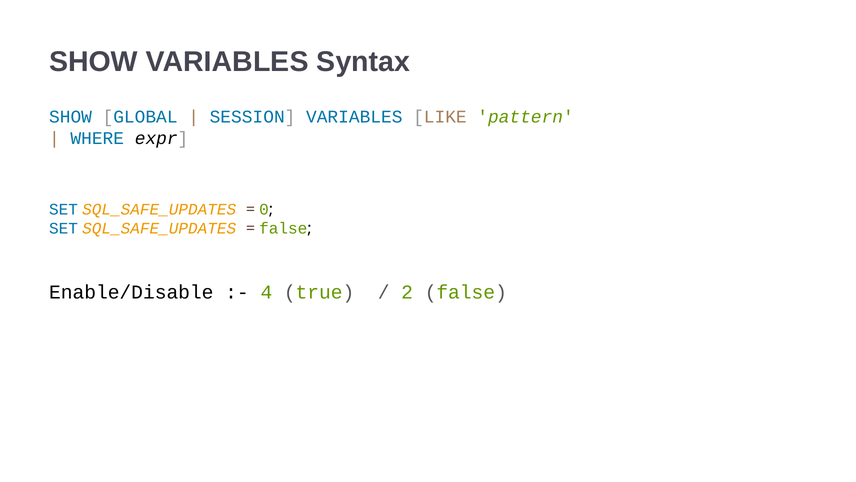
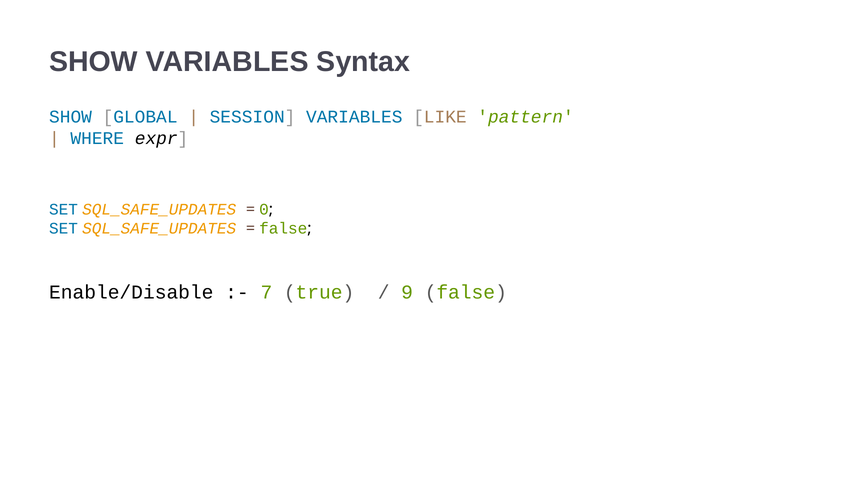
4: 4 -> 7
2: 2 -> 9
